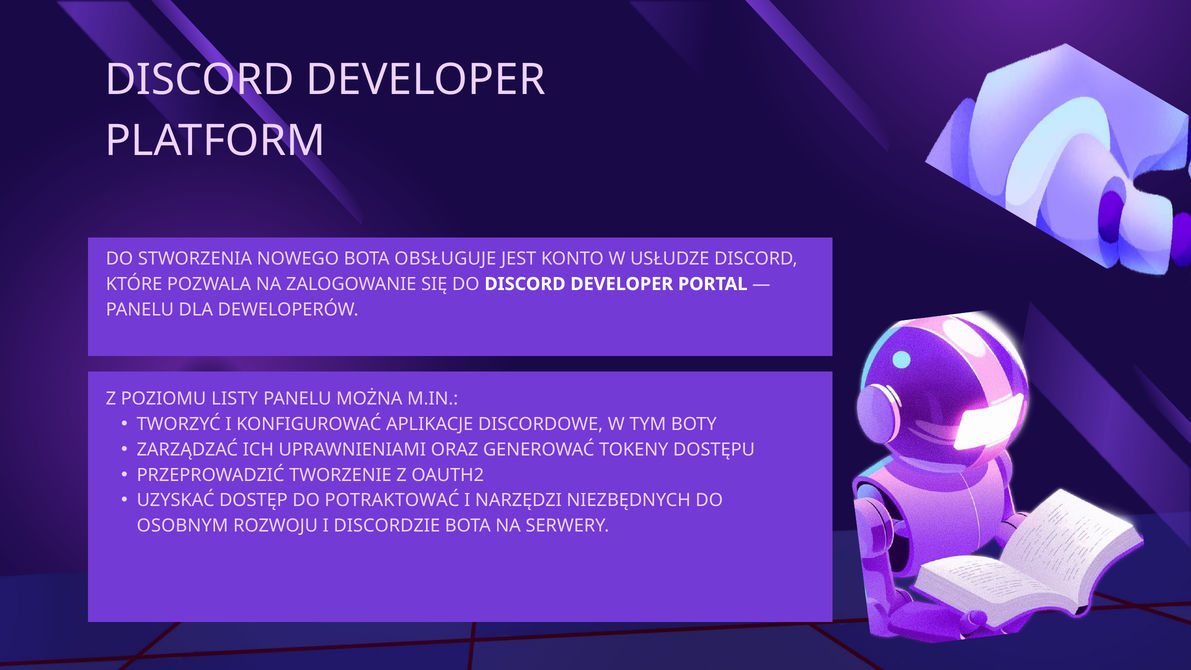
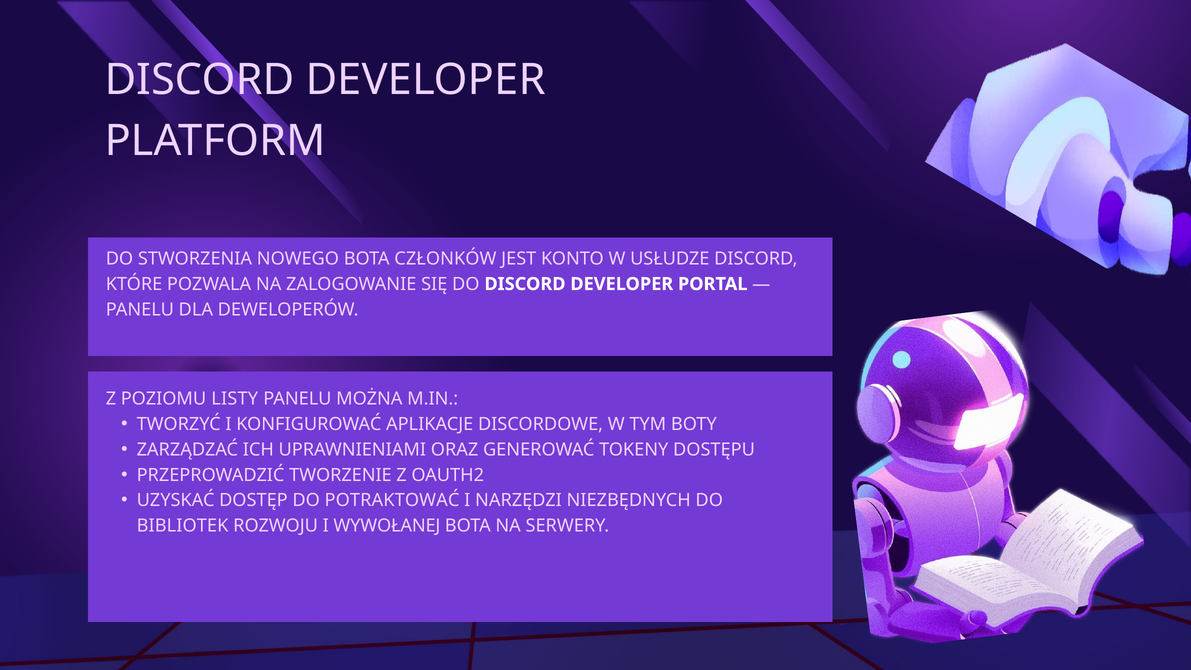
OBSŁUGUJE: OBSŁUGUJE -> CZŁONKÓW
OSOBNYM: OSOBNYM -> BIBLIOTEK
DISCORDZIE: DISCORDZIE -> WYWOŁANEJ
